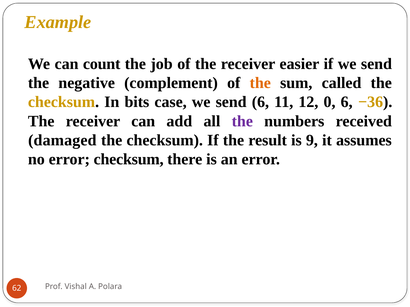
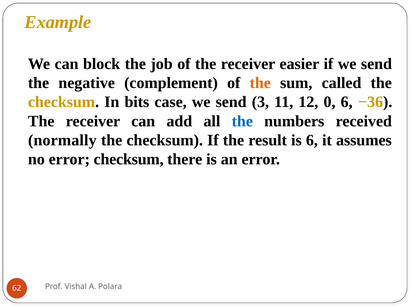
count: count -> block
send 6: 6 -> 3
the at (242, 121) colour: purple -> blue
damaged: damaged -> normally
is 9: 9 -> 6
